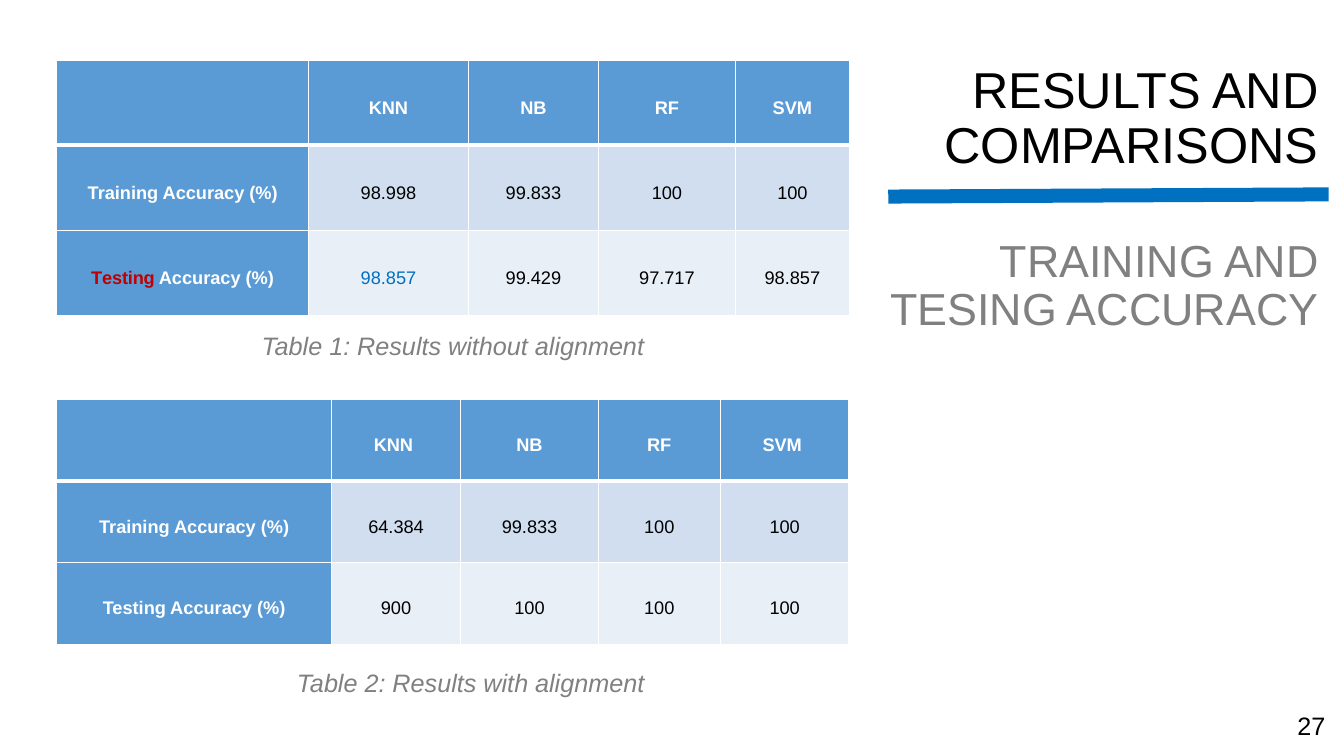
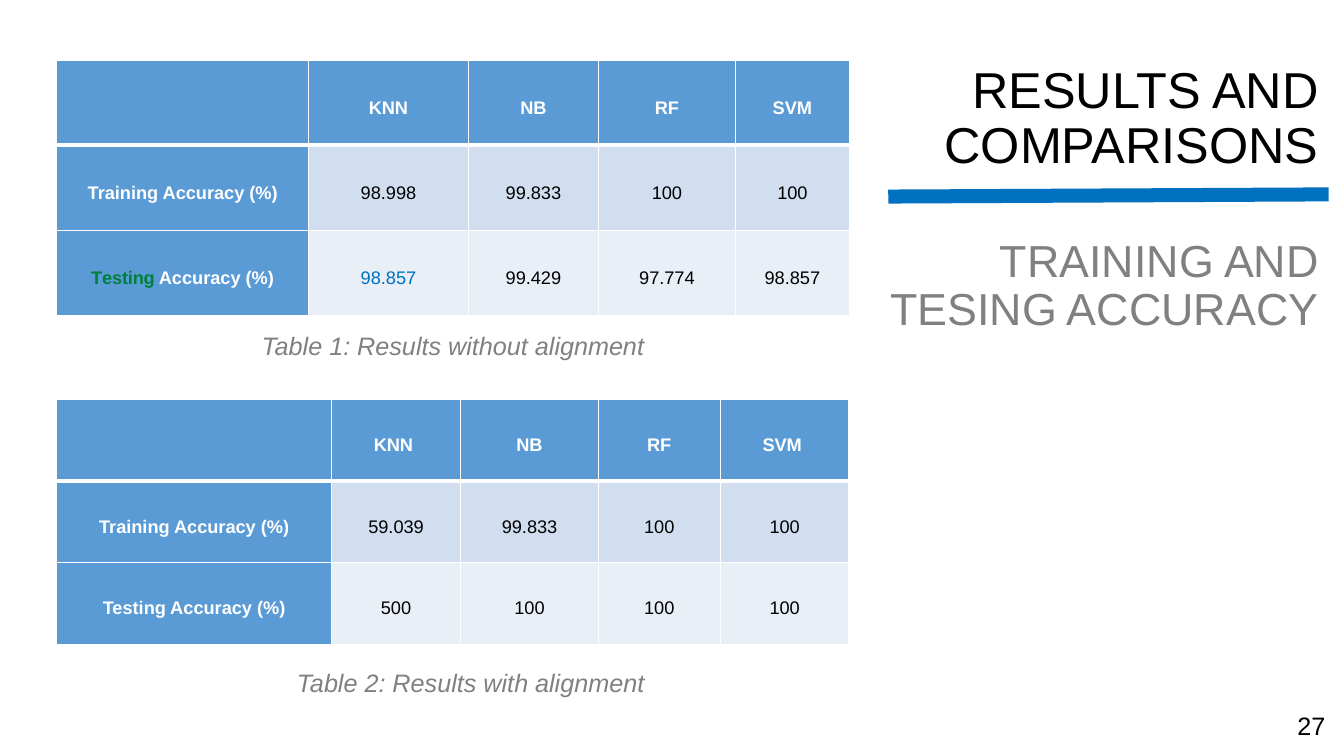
Testing at (123, 278) colour: red -> green
97.717: 97.717 -> 97.774
64.384: 64.384 -> 59.039
900: 900 -> 500
